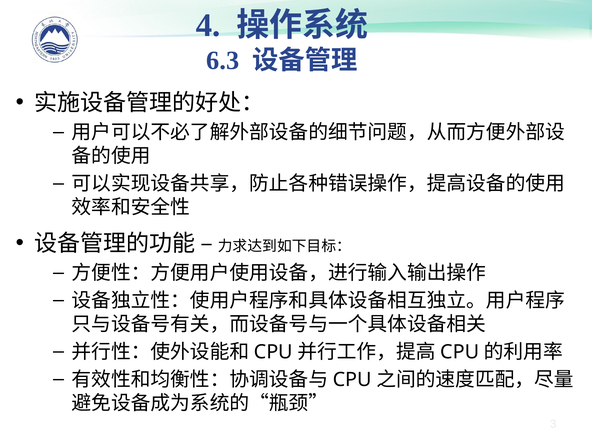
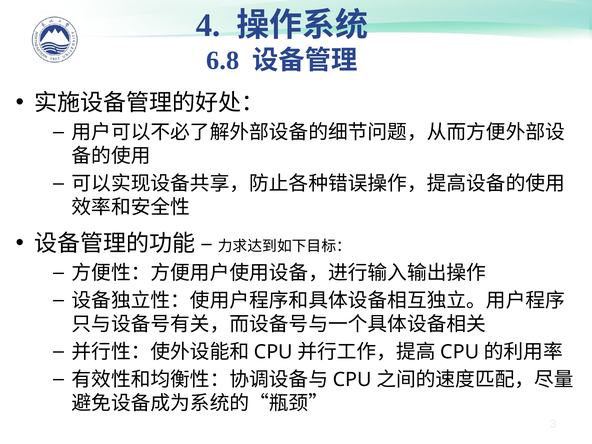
6.3: 6.3 -> 6.8
